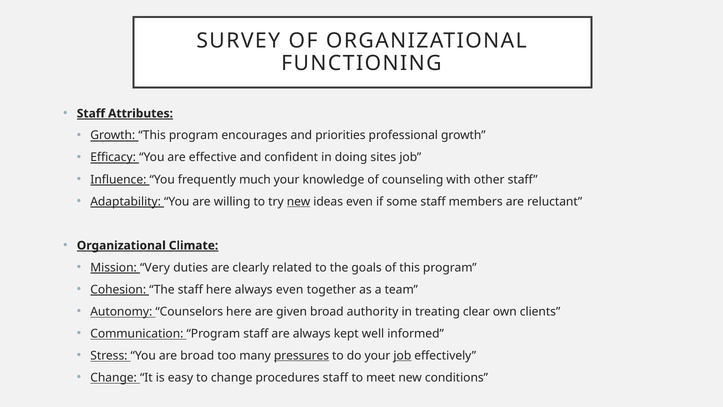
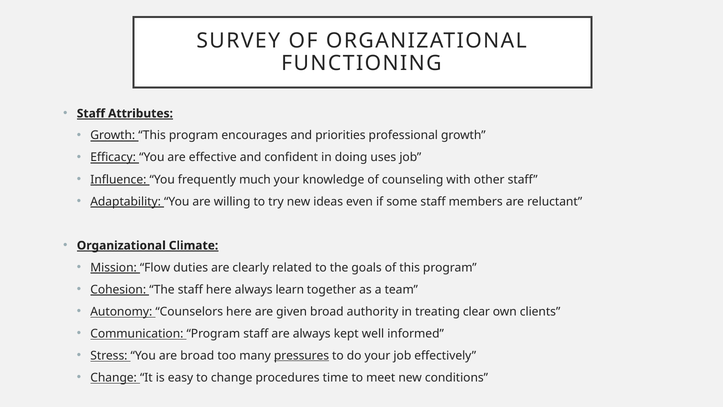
sites: sites -> uses
new at (299, 201) underline: present -> none
Very: Very -> Flow
always even: even -> learn
job at (402, 355) underline: present -> none
procedures staff: staff -> time
